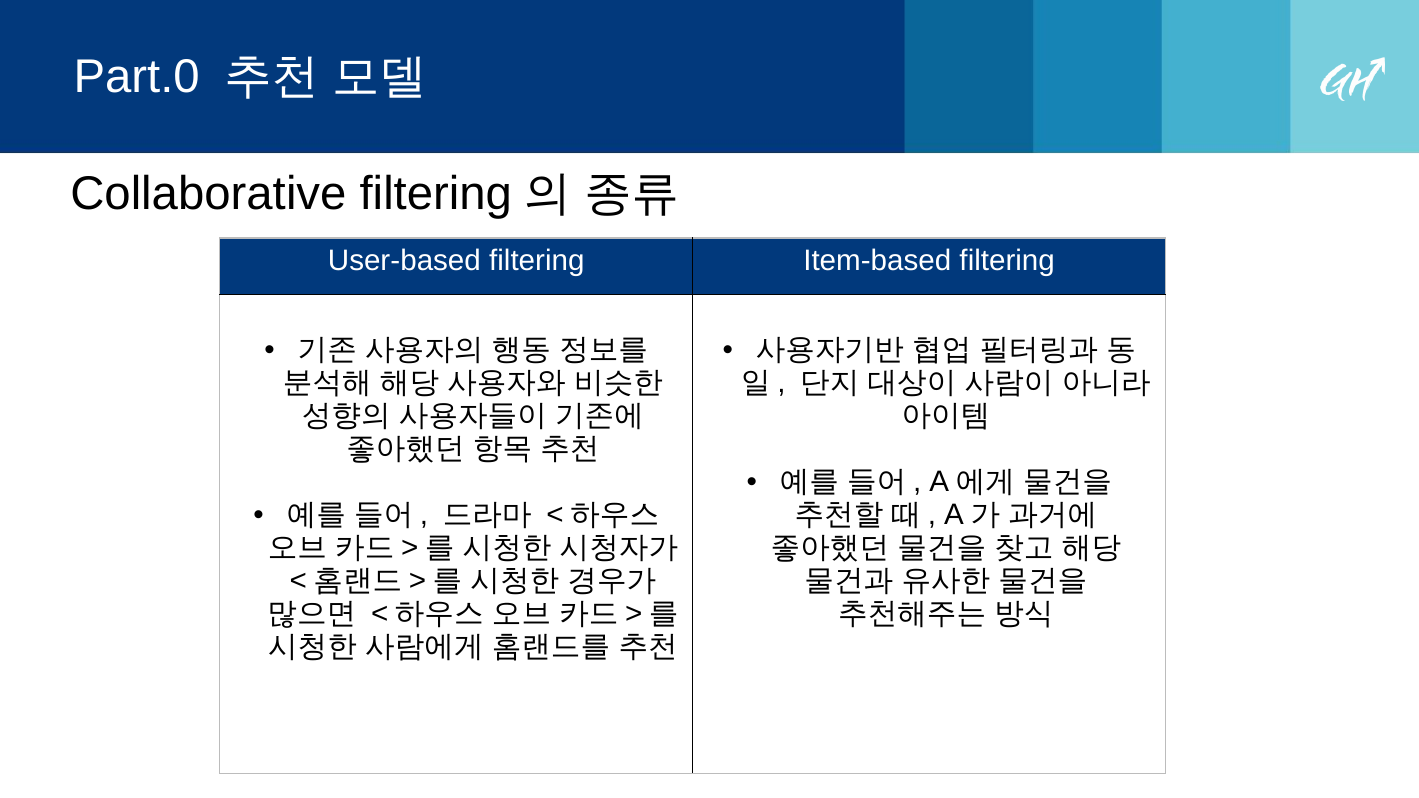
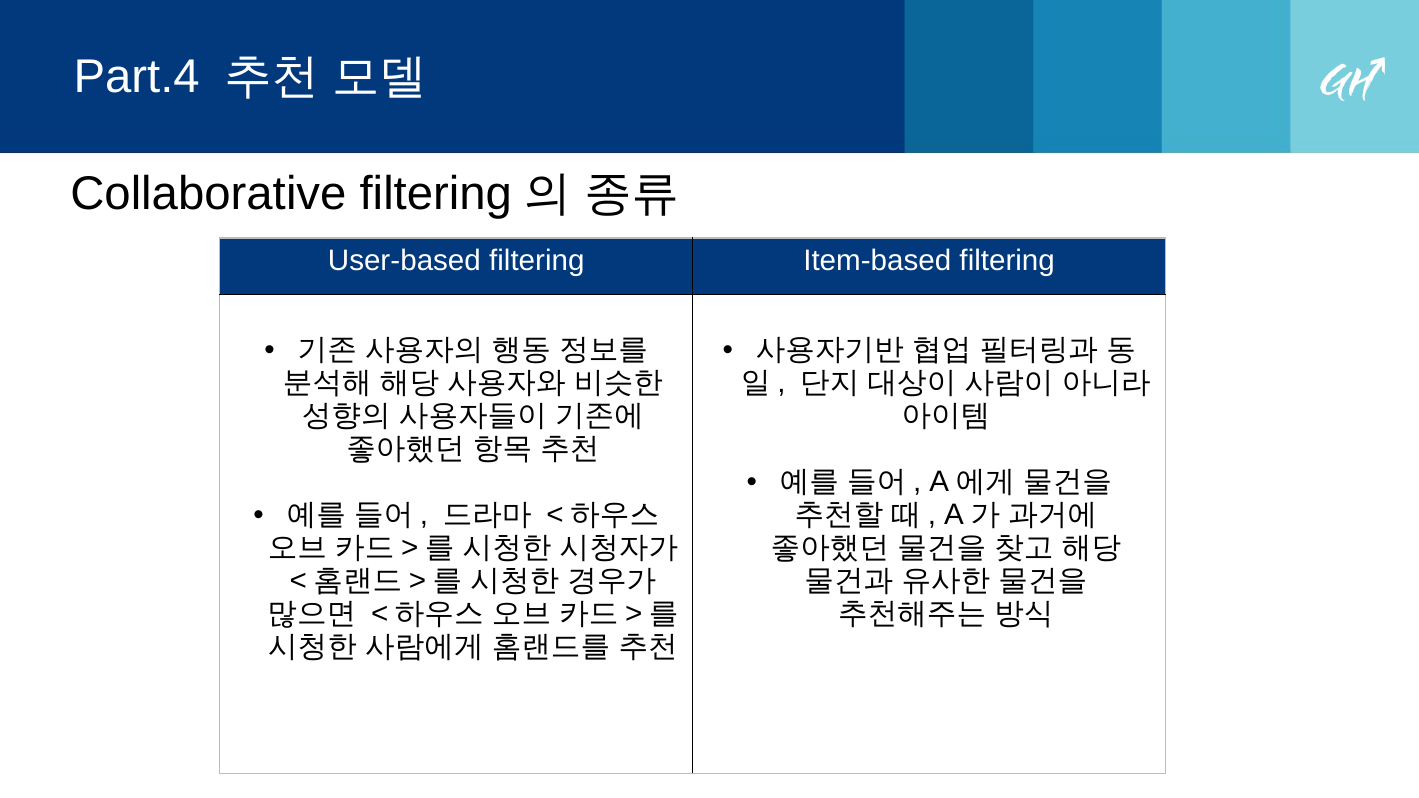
Part.0: Part.0 -> Part.4
